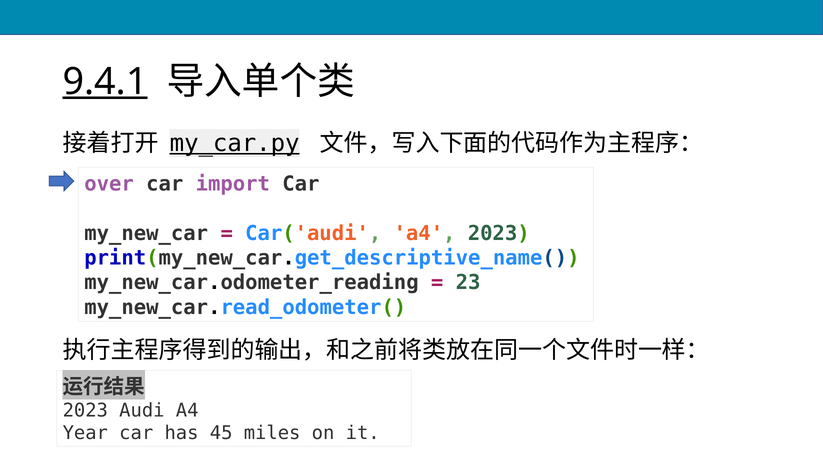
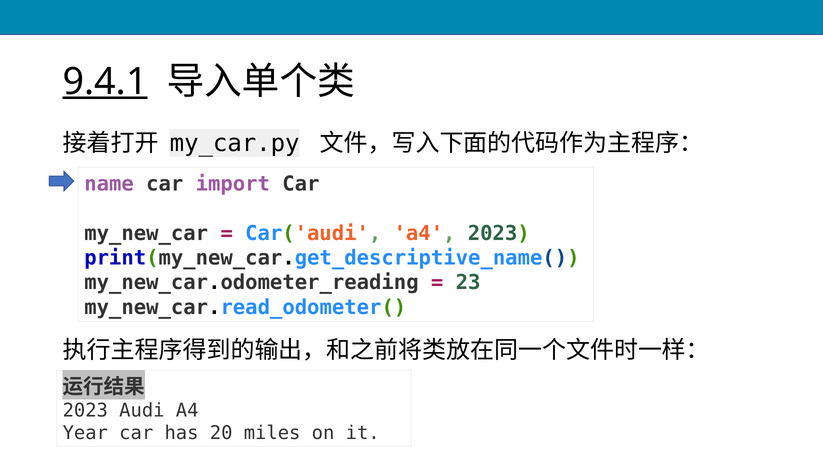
my_car.py underline: present -> none
over: over -> name
45: 45 -> 20
